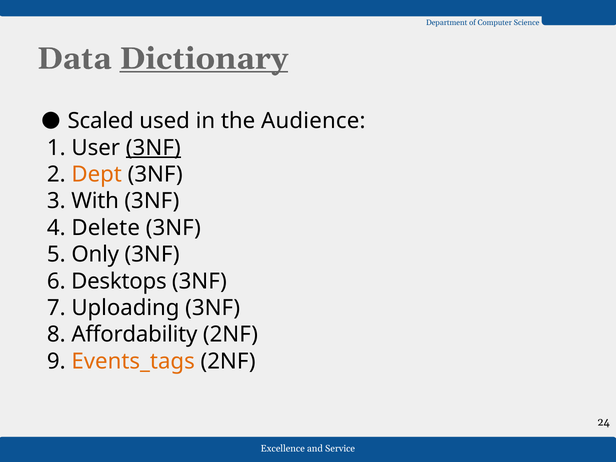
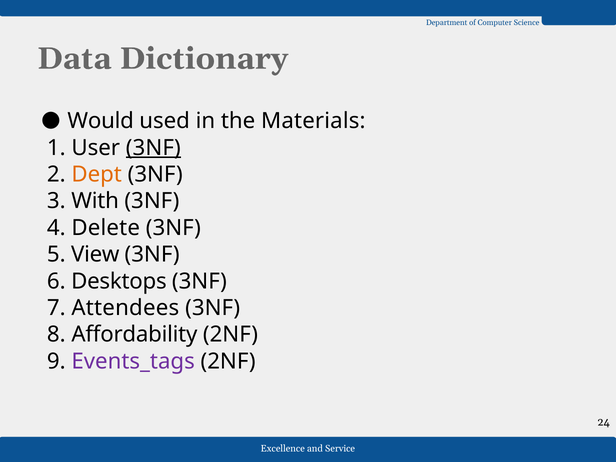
Dictionary underline: present -> none
Scaled: Scaled -> Would
Audience: Audience -> Materials
Only: Only -> View
Uploading: Uploading -> Attendees
Events_tags colour: orange -> purple
